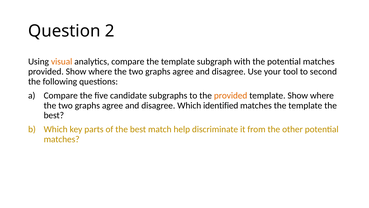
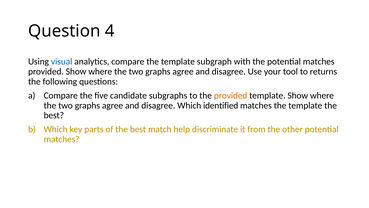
2: 2 -> 4
visual colour: orange -> blue
second: second -> returns
